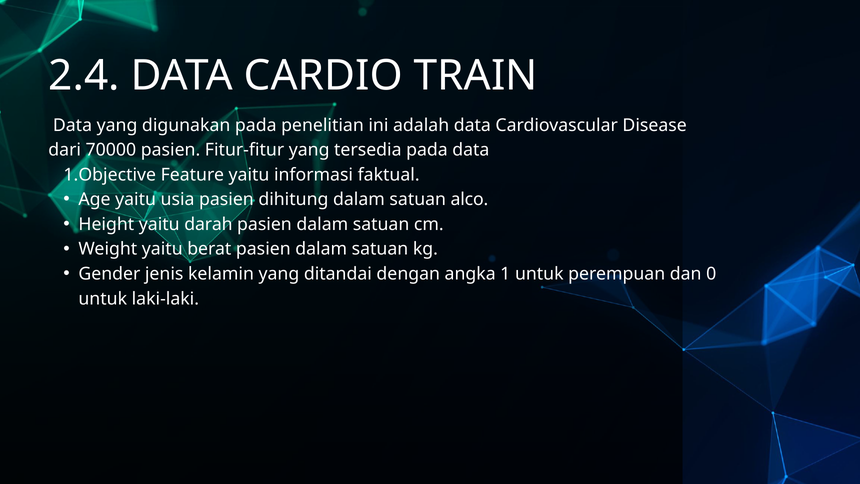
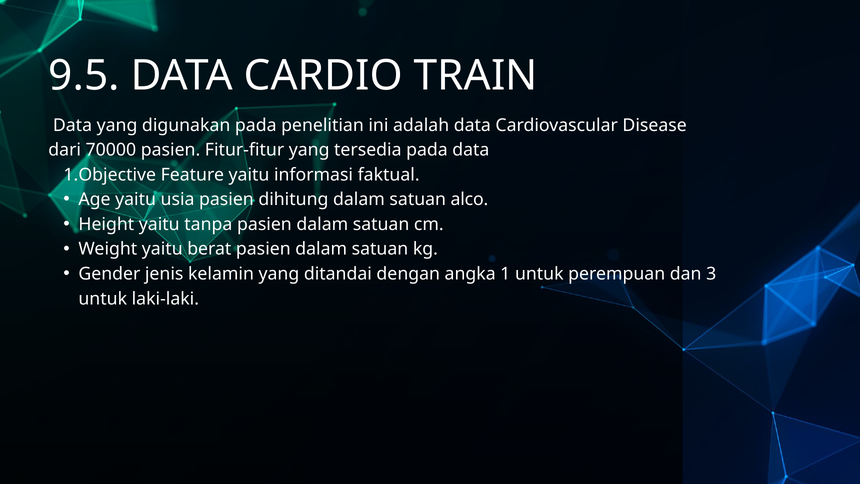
2.4: 2.4 -> 9.5
darah: darah -> tanpa
0: 0 -> 3
